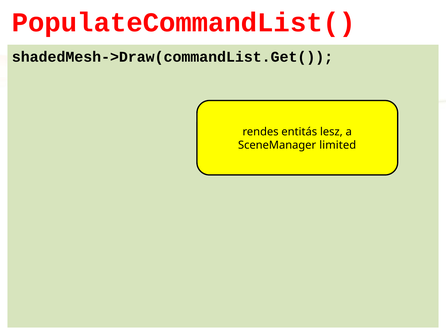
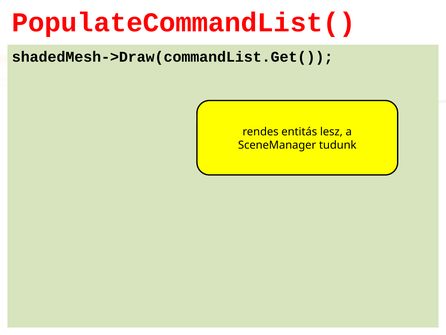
limited: limited -> tudunk
